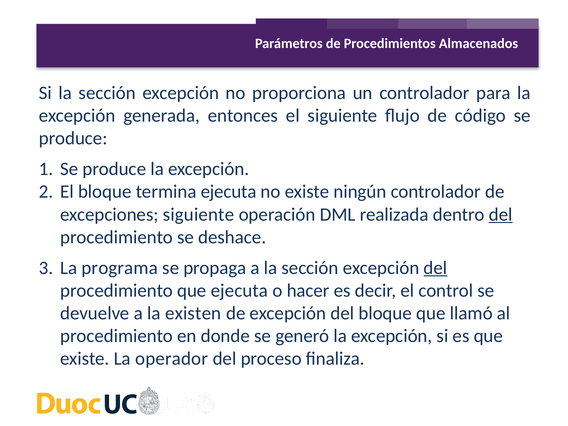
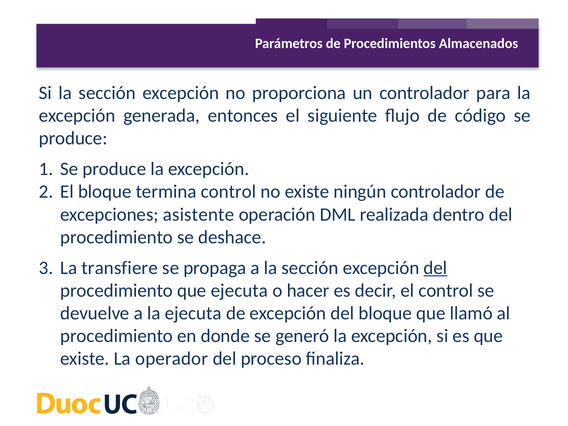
termina ejecuta: ejecuta -> control
excepciones siguiente: siguiente -> asistente
del at (501, 214) underline: present -> none
programa: programa -> transfiere
la existen: existen -> ejecuta
